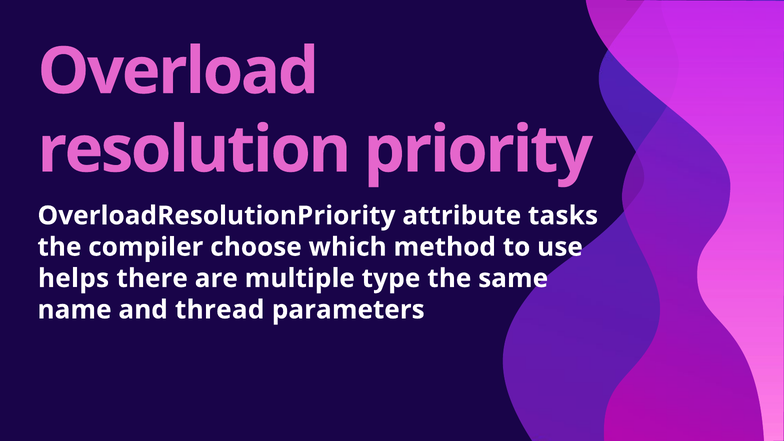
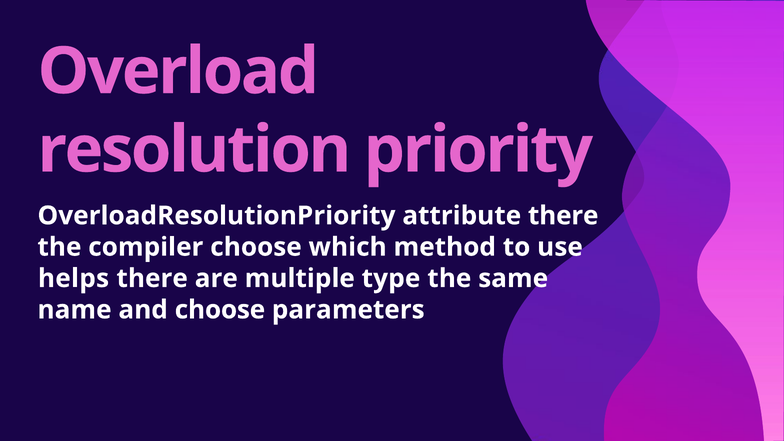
attribute tasks: tasks -> there
and thread: thread -> choose
